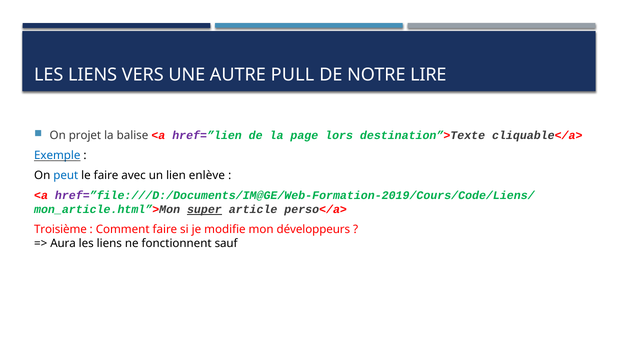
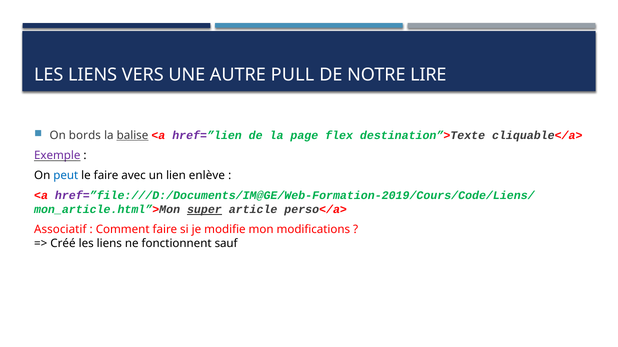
projet: projet -> bords
balise underline: none -> present
lors: lors -> flex
Exemple colour: blue -> purple
Troisième: Troisième -> Associatif
développeurs: développeurs -> modifications
Aura: Aura -> Créé
